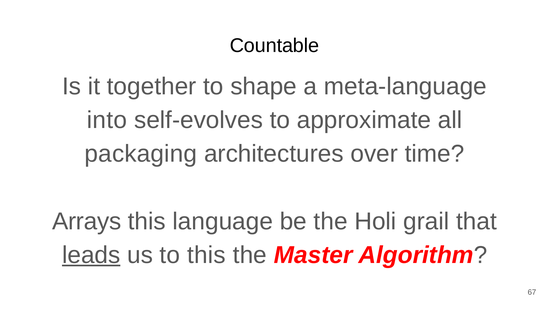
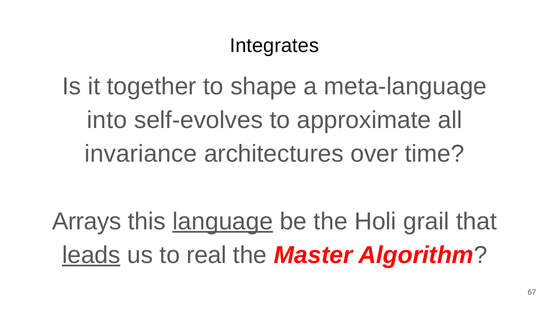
Countable: Countable -> Integrates
packaging: packaging -> invariance
language underline: none -> present
to this: this -> real
